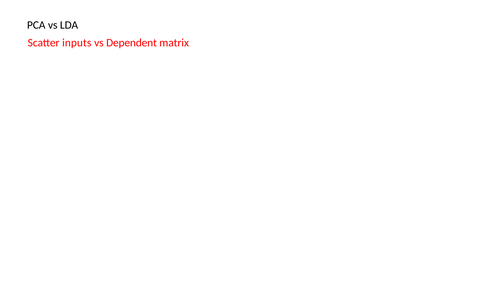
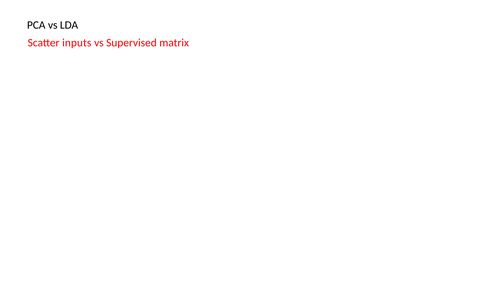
Dependent: Dependent -> Supervised
